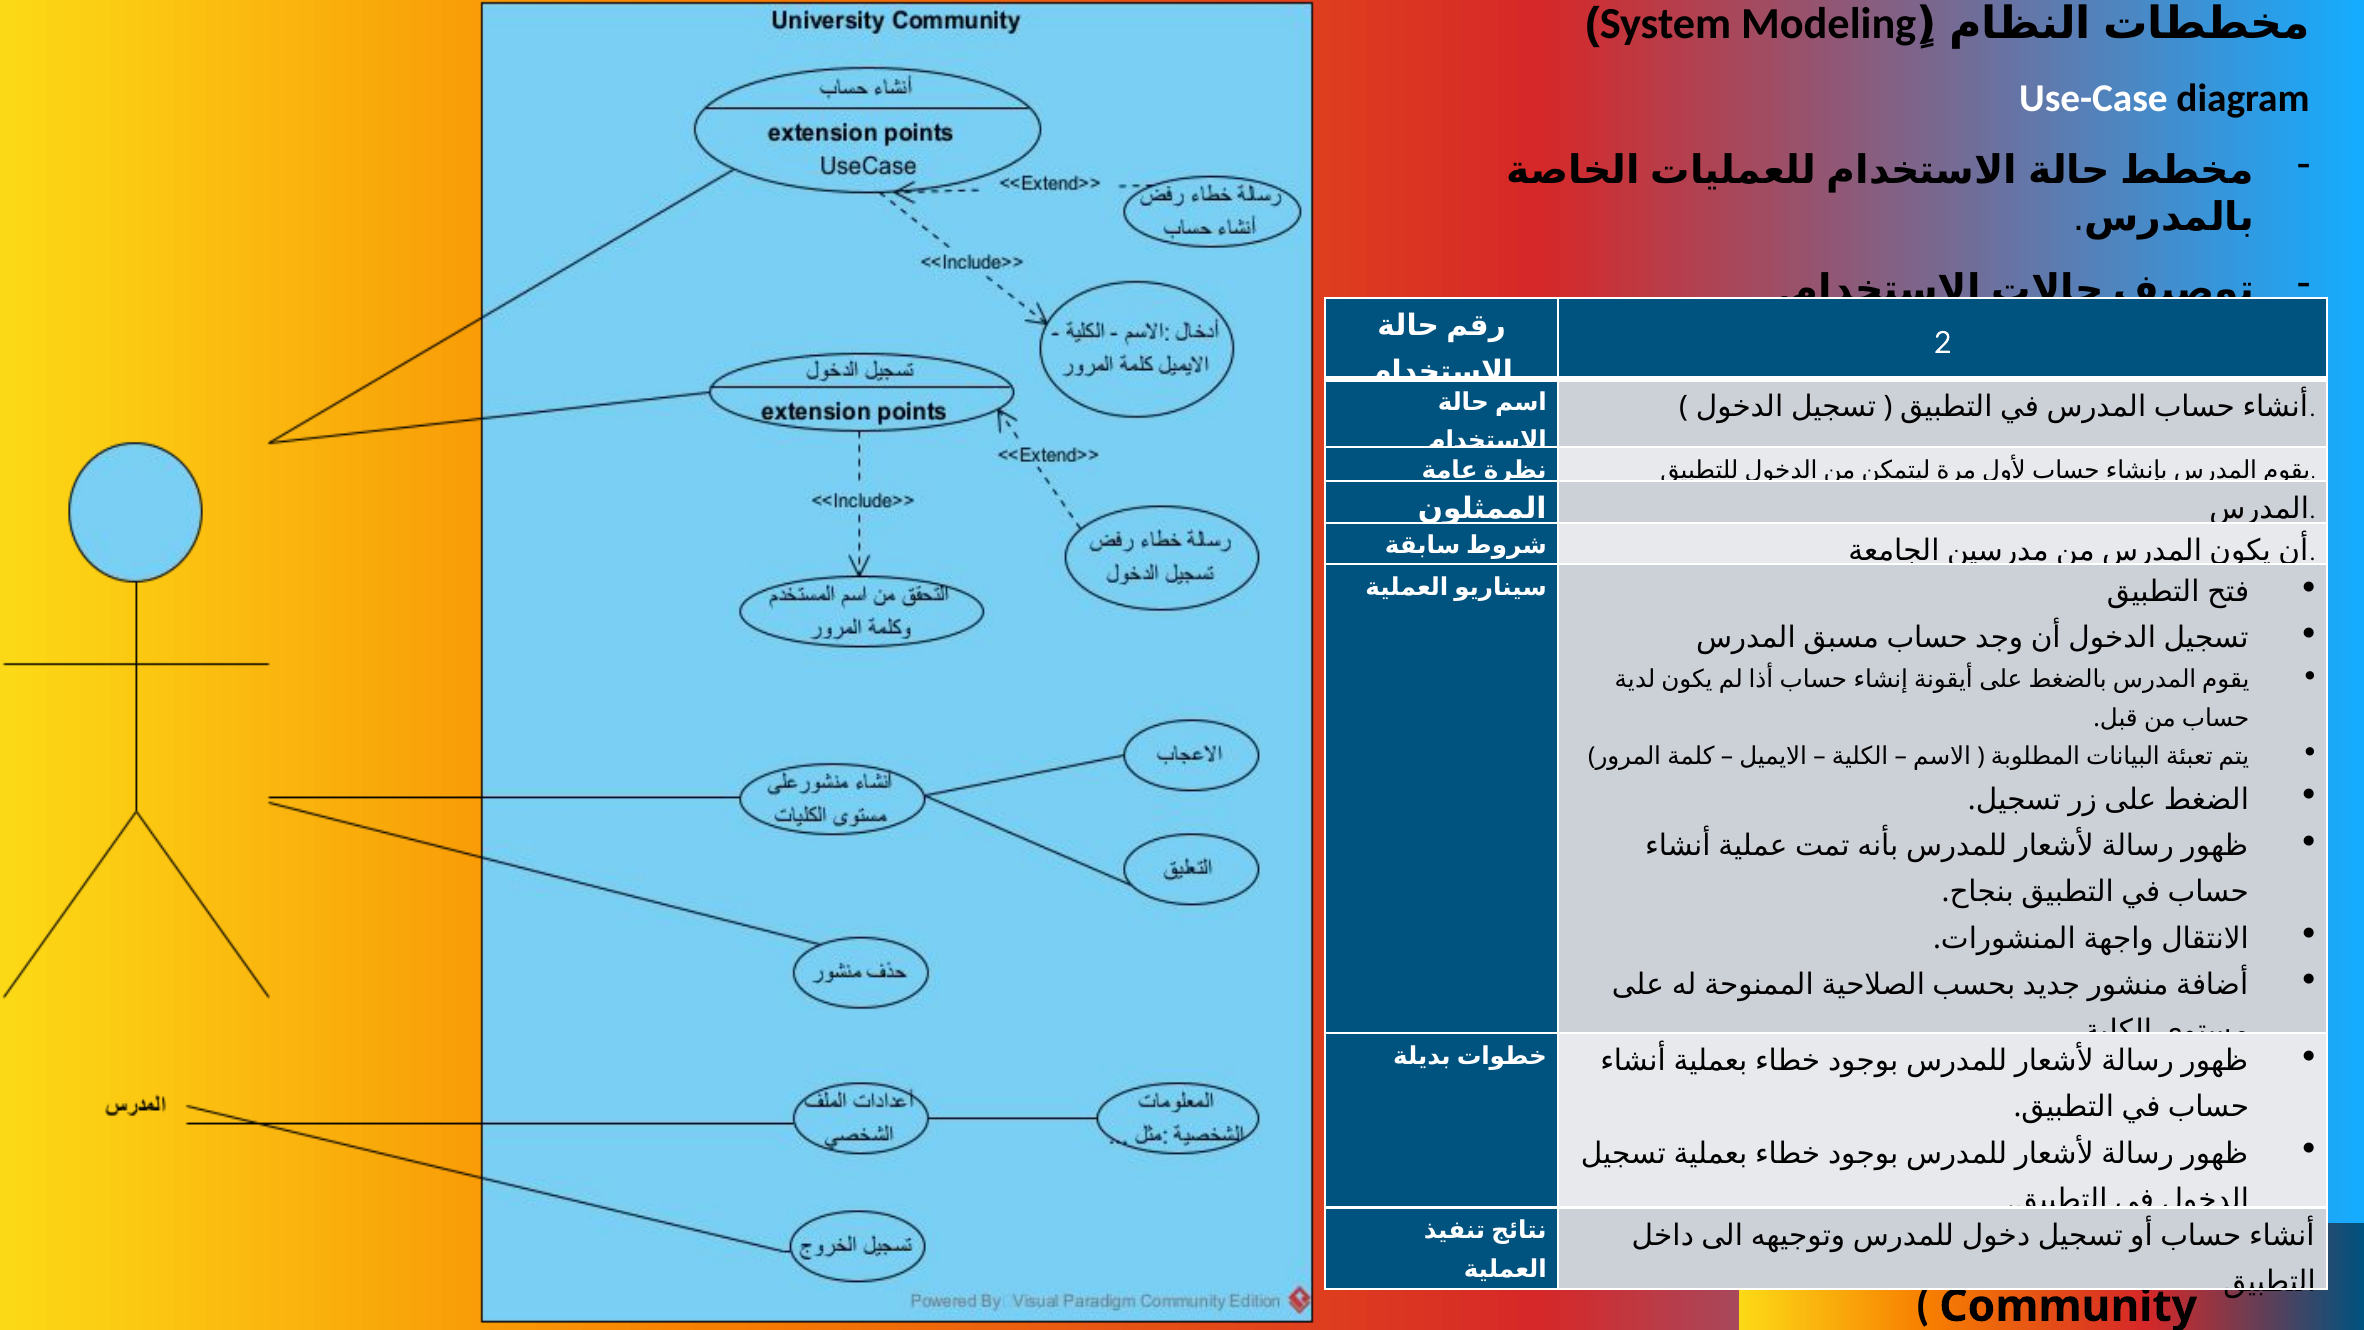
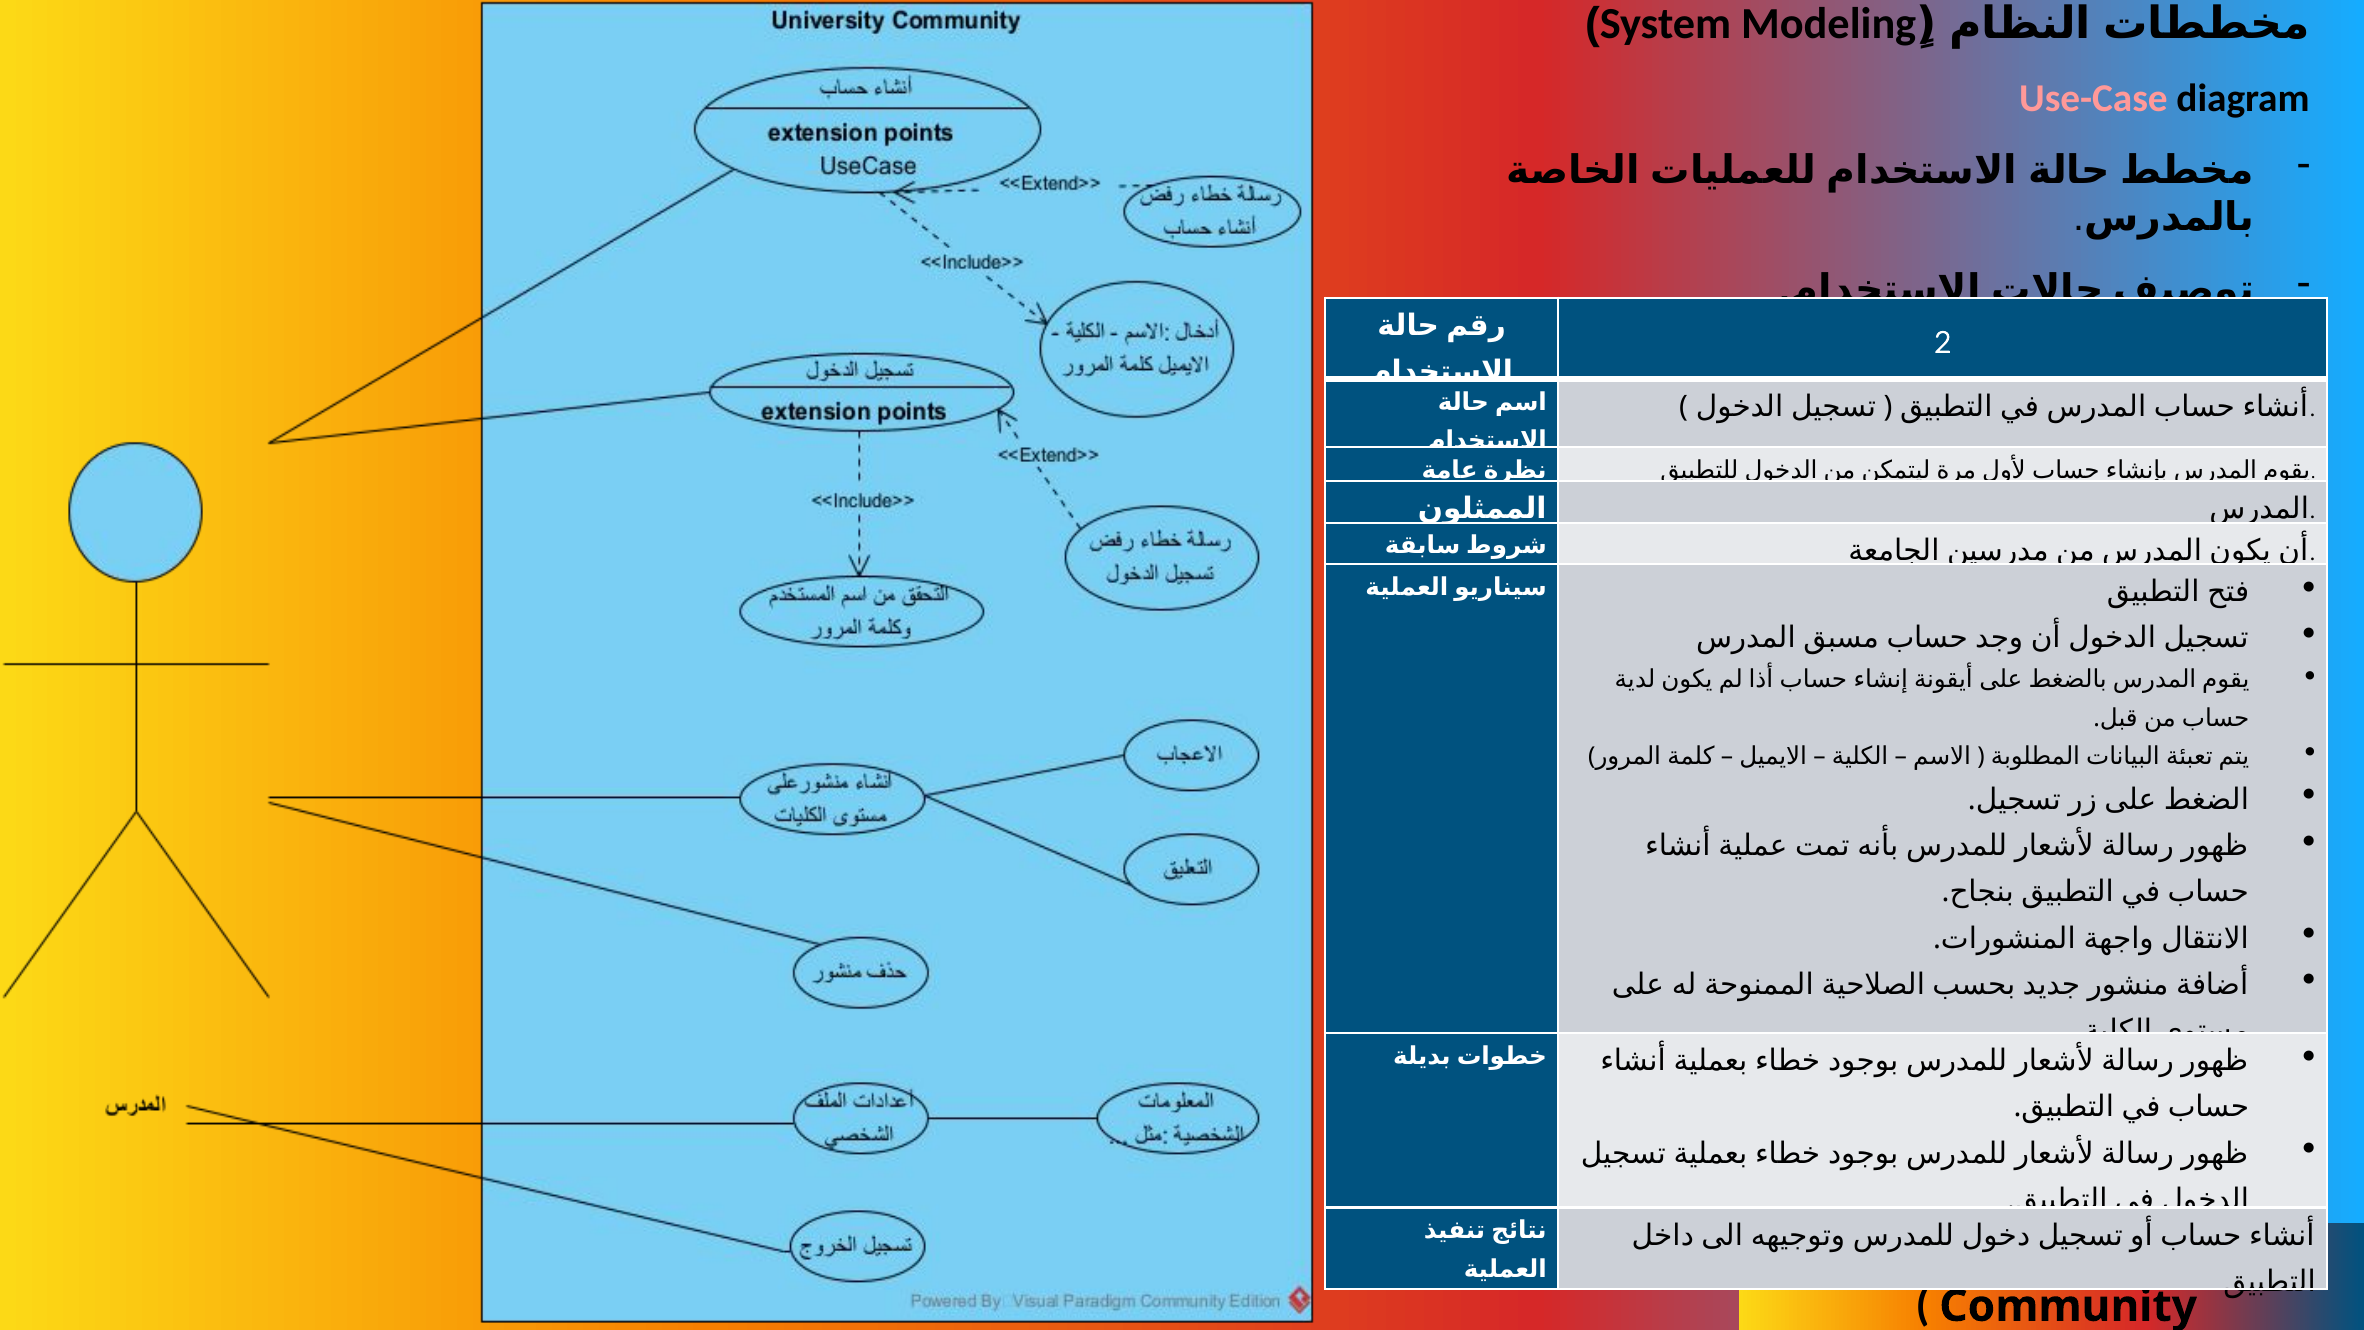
Use-Case colour: white -> pink
